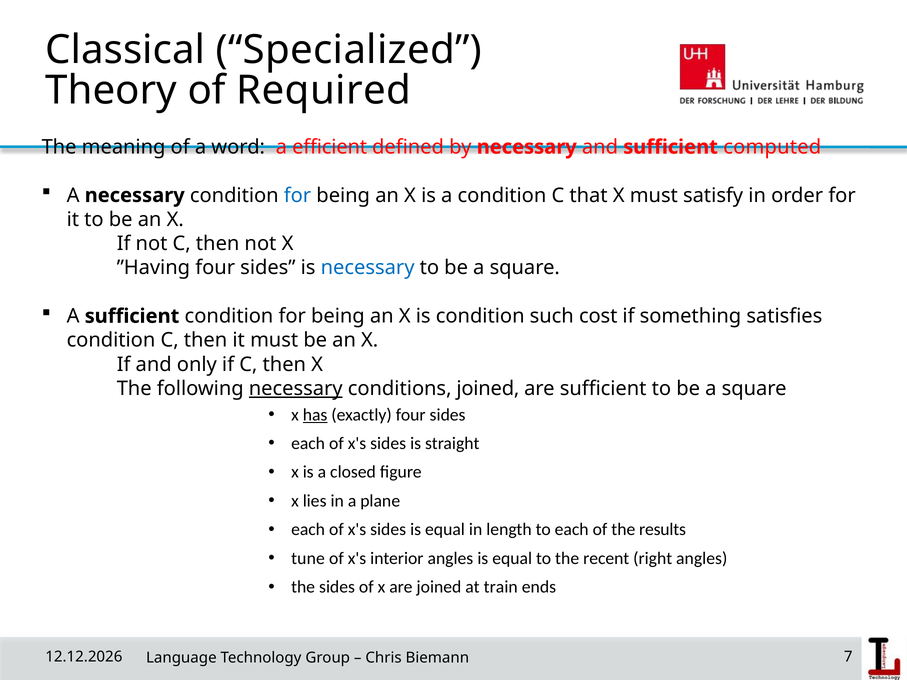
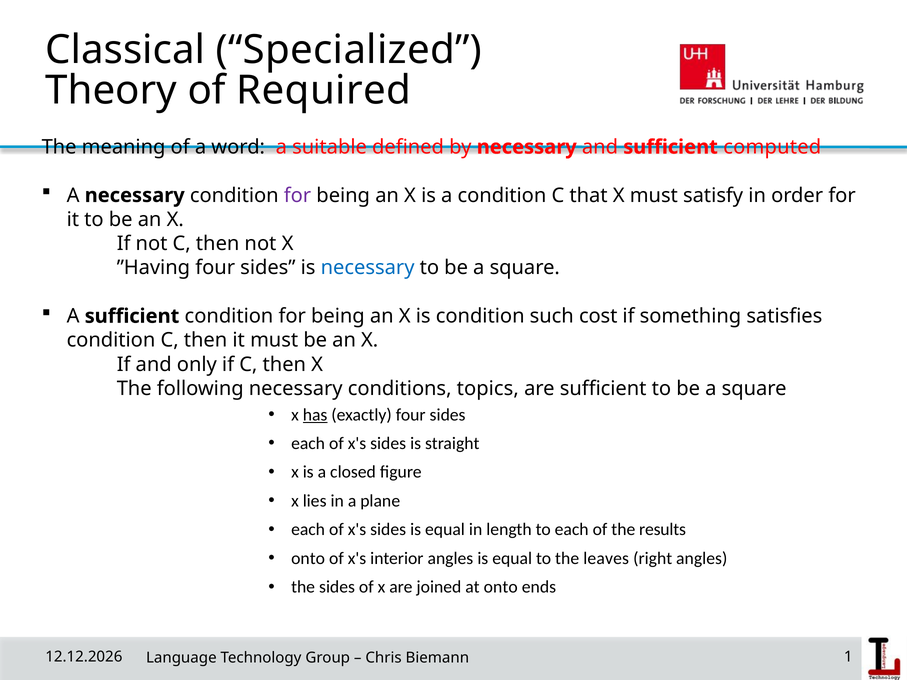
efficient: efficient -> suitable
for at (297, 195) colour: blue -> purple
necessary at (296, 389) underline: present -> none
conditions joined: joined -> topics
tune at (308, 559): tune -> onto
recent: recent -> leaves
at train: train -> onto
7: 7 -> 1
